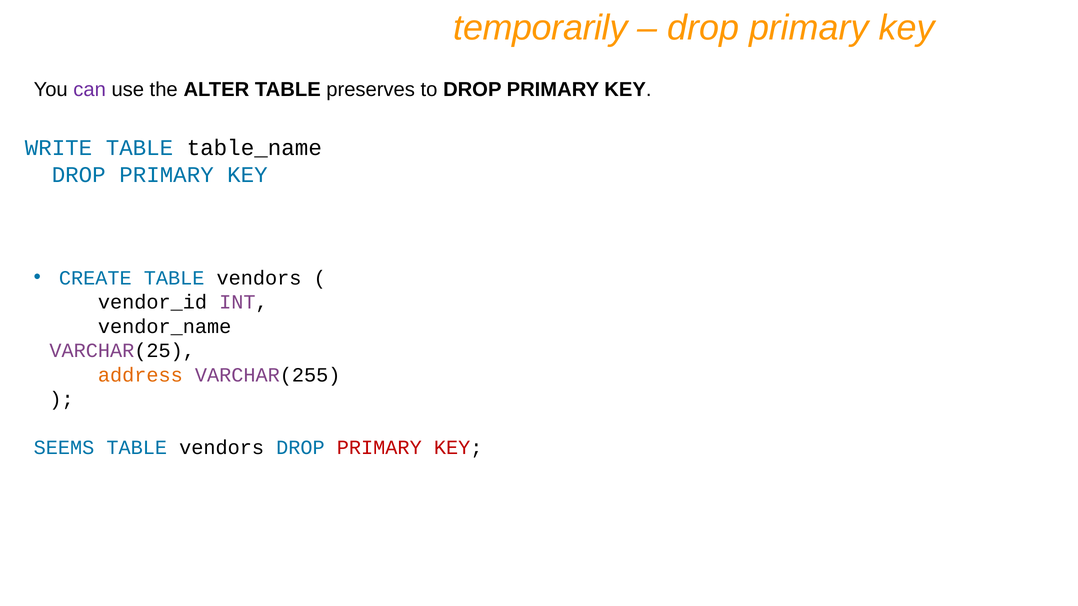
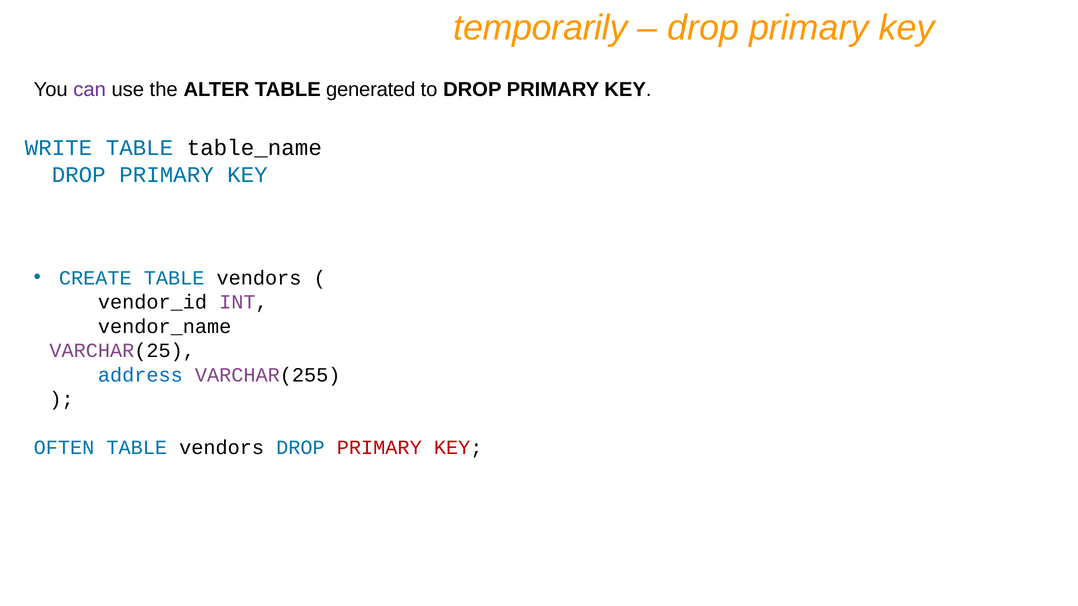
preserves: preserves -> generated
address colour: orange -> blue
SEEMS: SEEMS -> OFTEN
